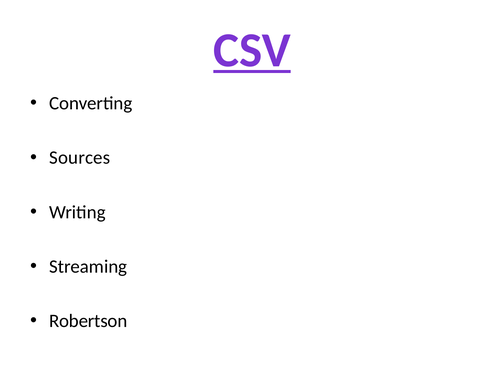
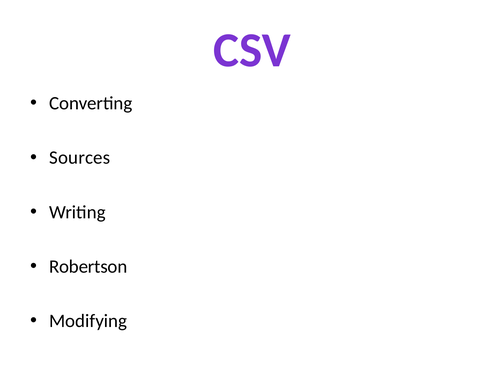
CSV underline: present -> none
Streaming: Streaming -> Robertson
Robertson: Robertson -> Modifying
